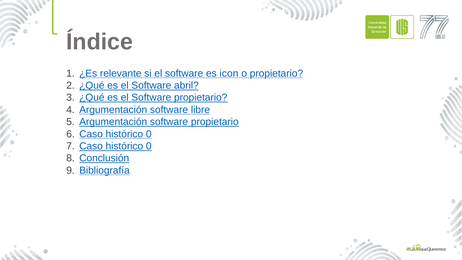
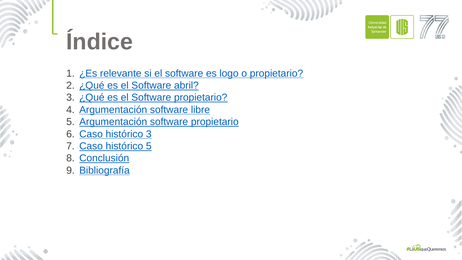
icon: icon -> logo
0 at (149, 134): 0 -> 3
0 at (149, 146): 0 -> 5
